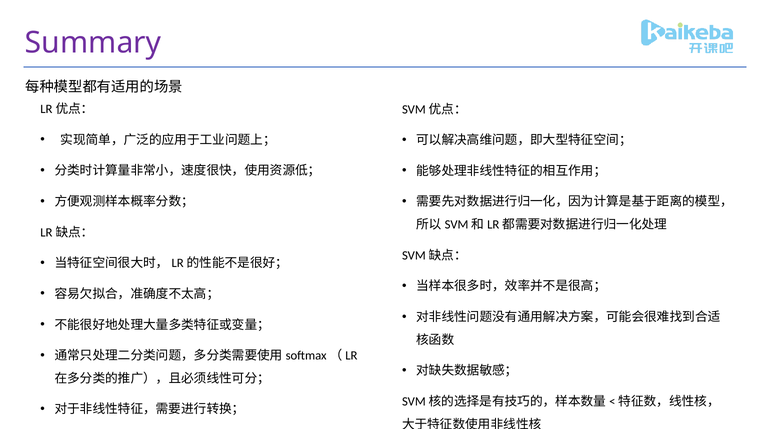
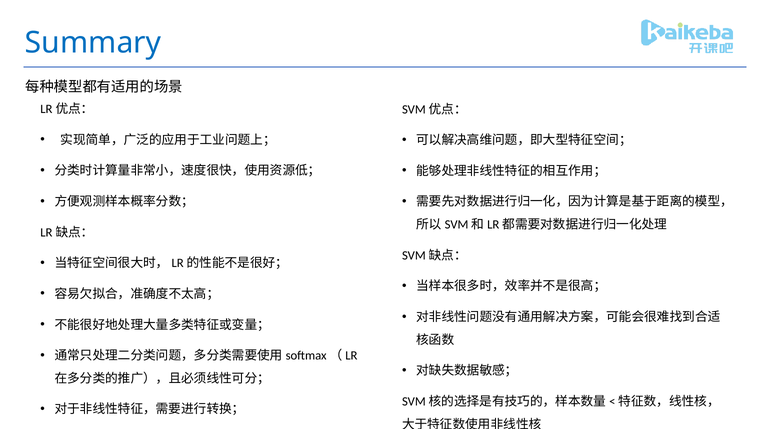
Summary colour: purple -> blue
